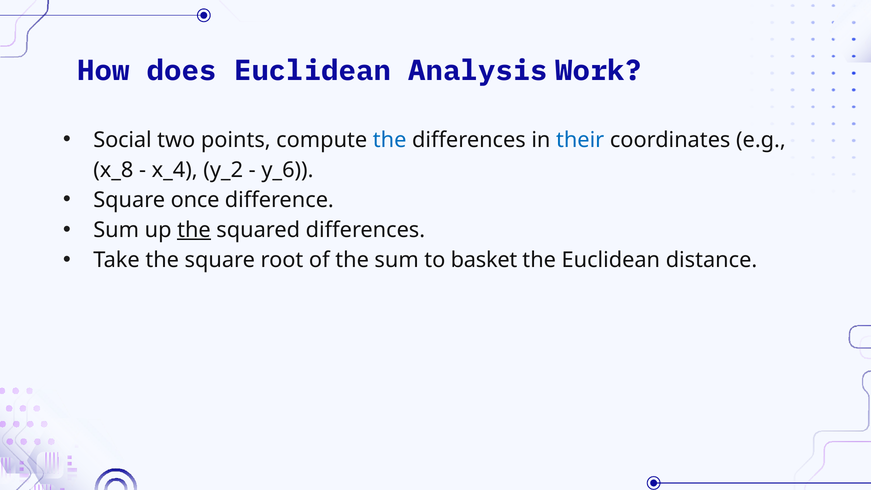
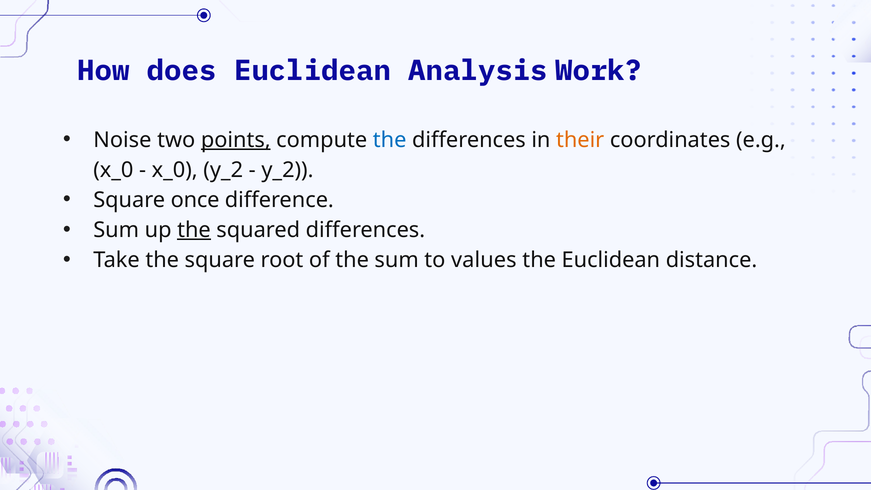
Social: Social -> Noise
points underline: none -> present
their colour: blue -> orange
x_8 at (113, 170): x_8 -> x_0
x_4 at (175, 170): x_4 -> x_0
y_6 at (287, 170): y_6 -> y_2
basket: basket -> values
